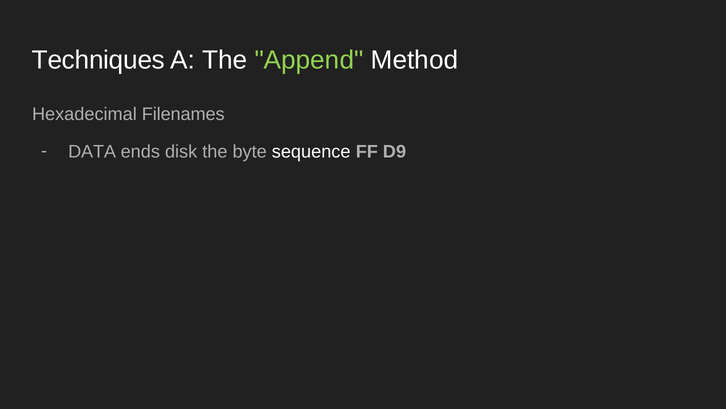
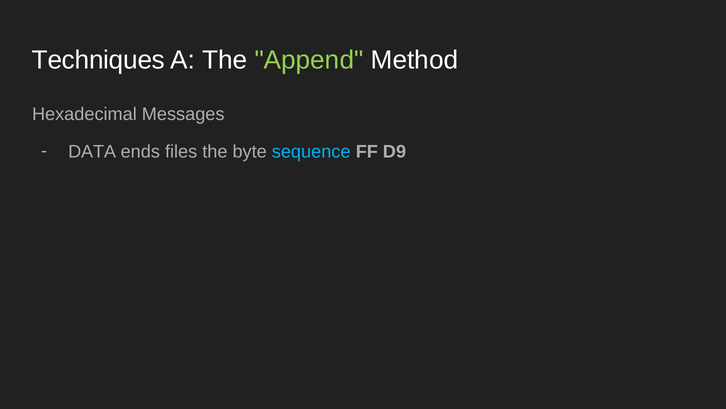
Filenames: Filenames -> Messages
disk: disk -> files
sequence colour: white -> light blue
